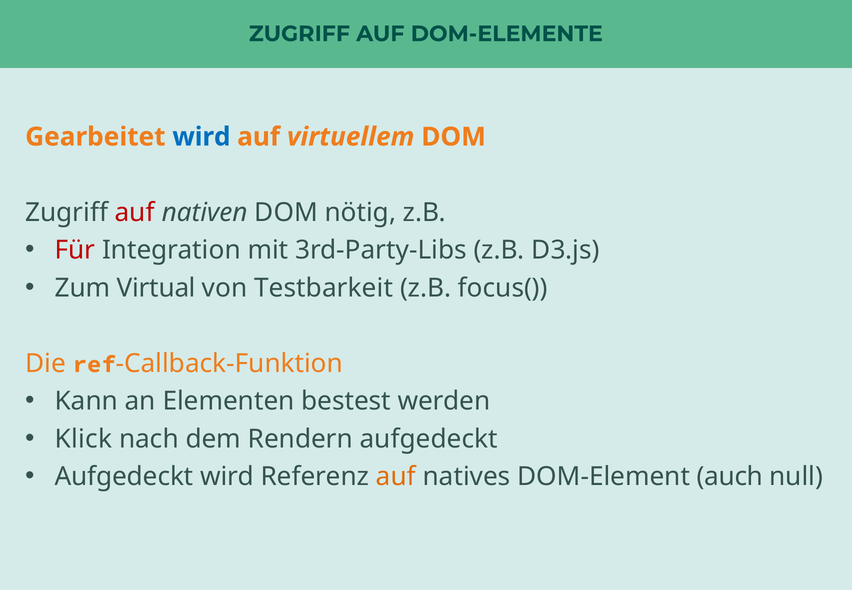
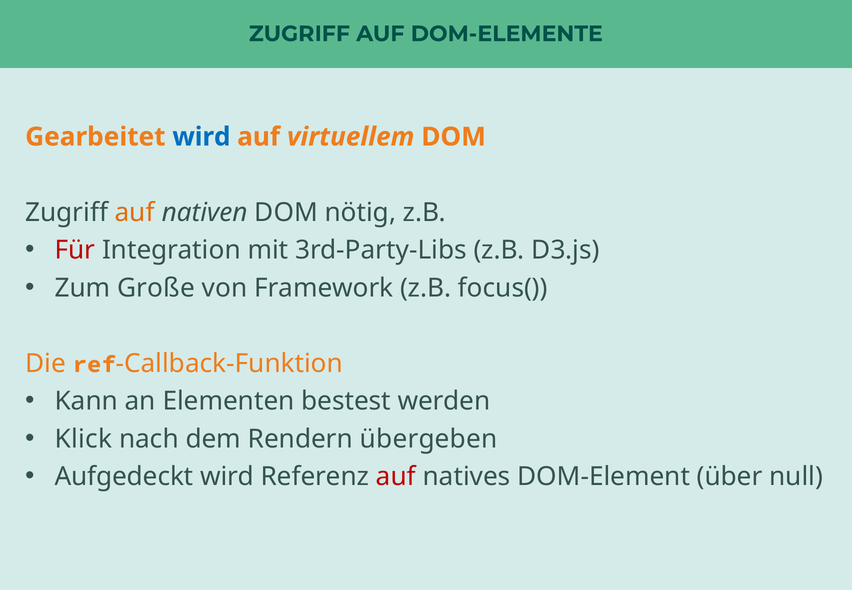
auf at (135, 212) colour: red -> orange
Virtual: Virtual -> Große
Testbarkeit: Testbarkeit -> Framework
Rendern aufgedeckt: aufgedeckt -> übergeben
auf at (396, 477) colour: orange -> red
auch: auch -> über
